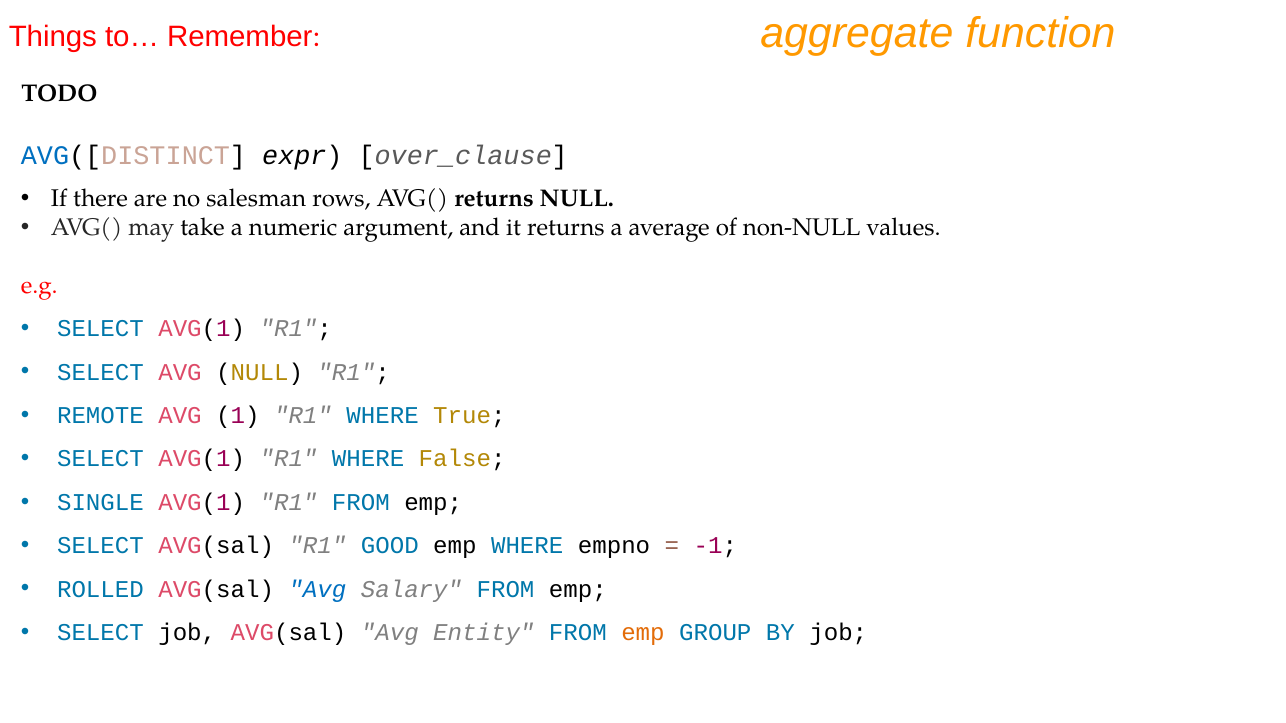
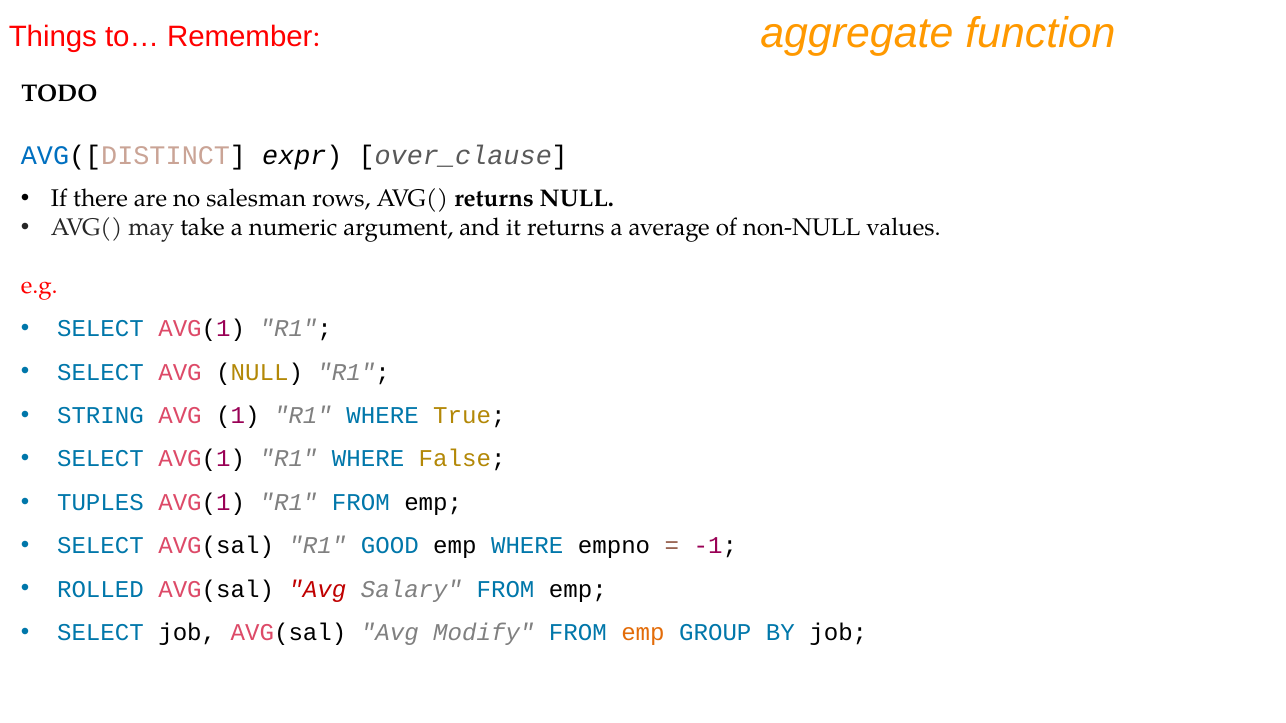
REMOTE: REMOTE -> STRING
SINGLE: SINGLE -> TUPLES
Avg at (317, 589) colour: blue -> red
Entity: Entity -> Modify
